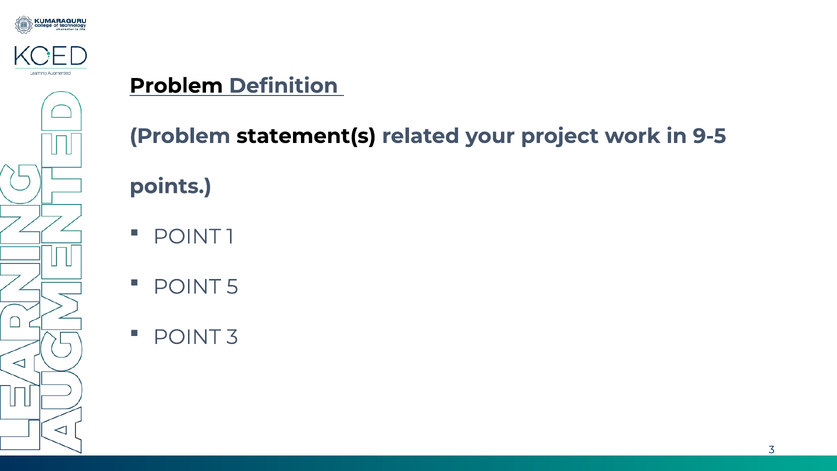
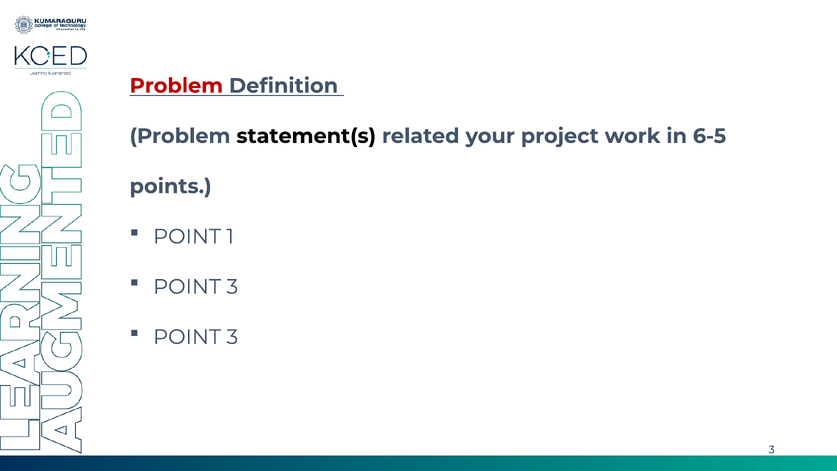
Problem at (176, 86) colour: black -> red
9-5: 9-5 -> 6-5
5 at (232, 287): 5 -> 3
